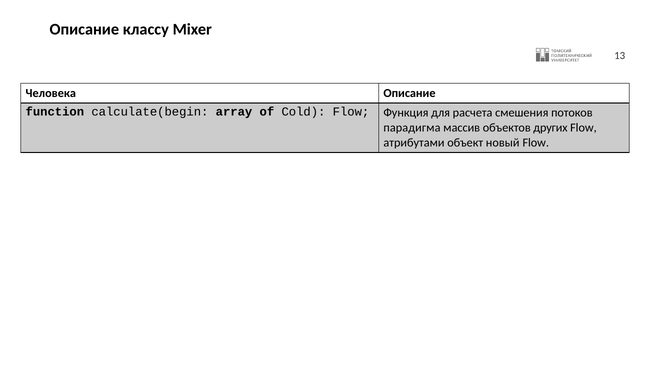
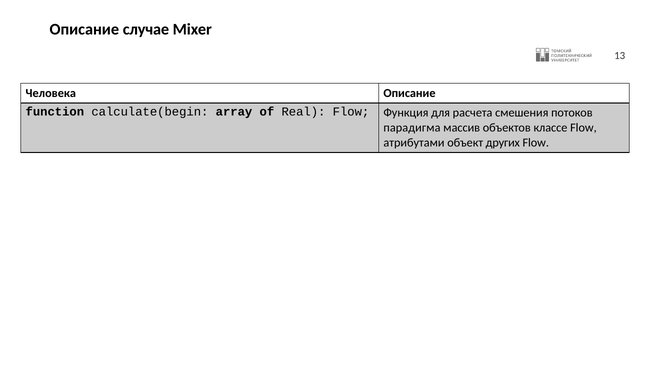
классу: классу -> случае
Cold: Cold -> Real
других: других -> классе
новый: новый -> других
